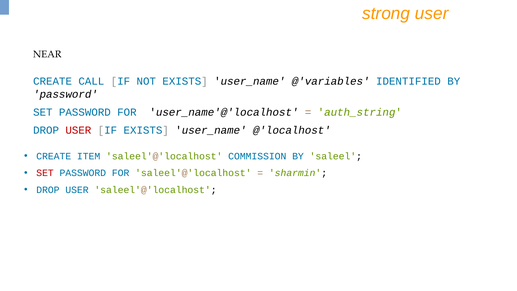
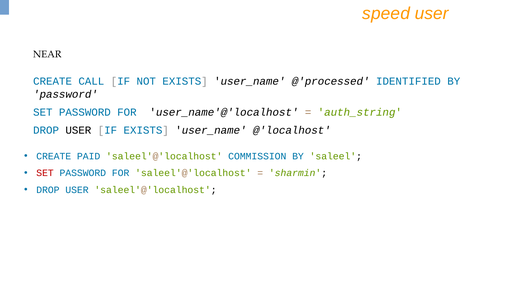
strong: strong -> speed
@'variables: @'variables -> @'processed
USER at (78, 130) colour: red -> black
ITEM: ITEM -> PAID
